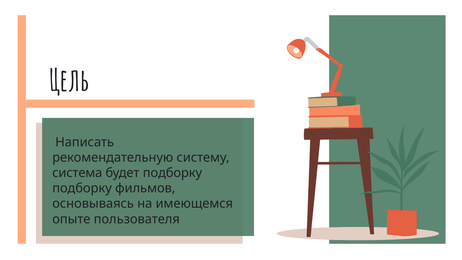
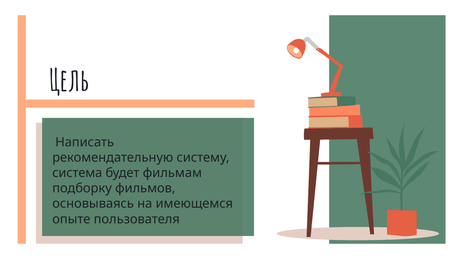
будет подборку: подборку -> фильмам
